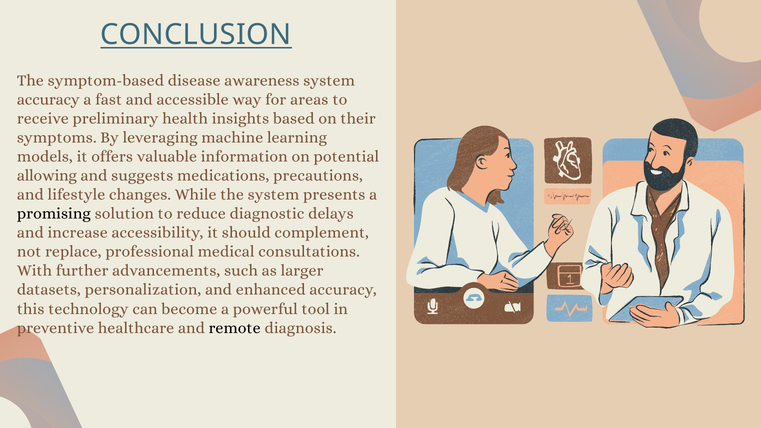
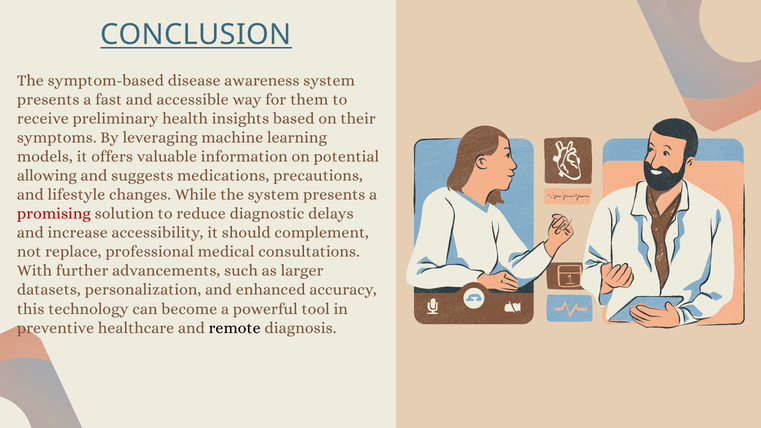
accuracy at (48, 100): accuracy -> presents
areas: areas -> them
promising colour: black -> red
